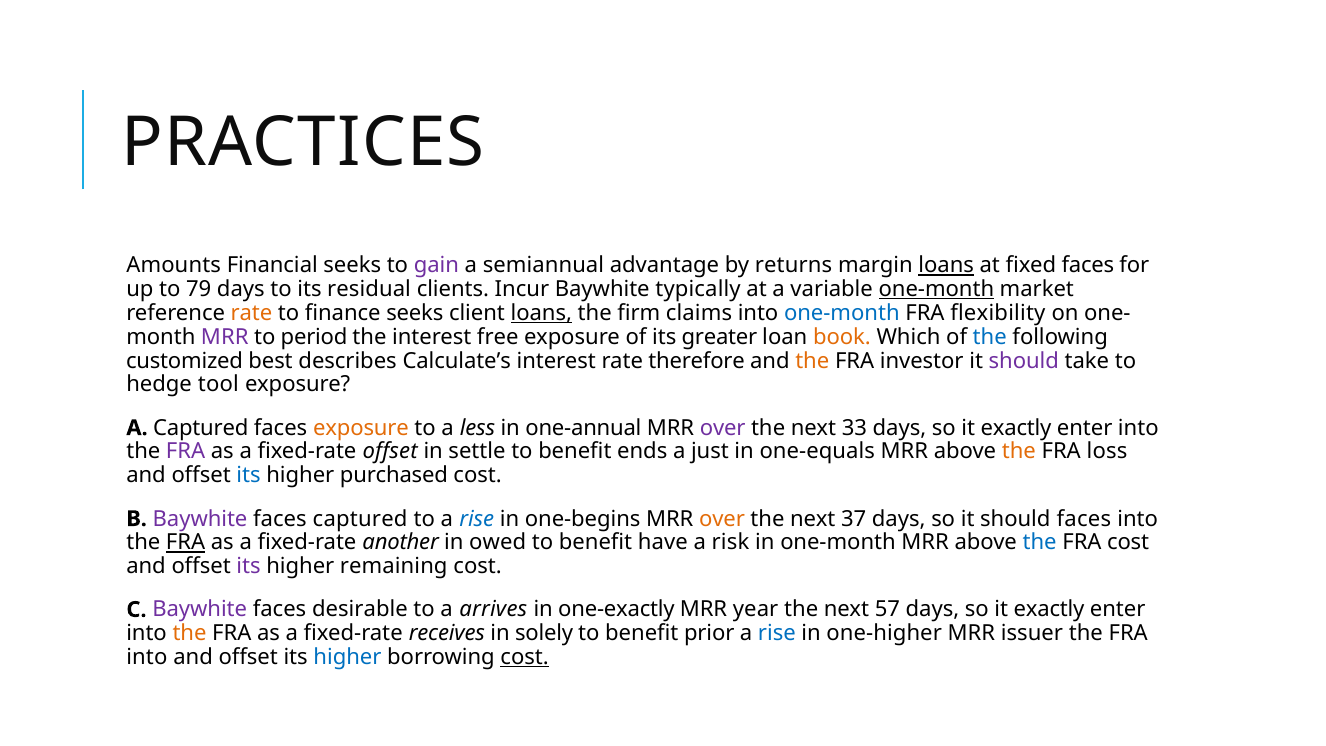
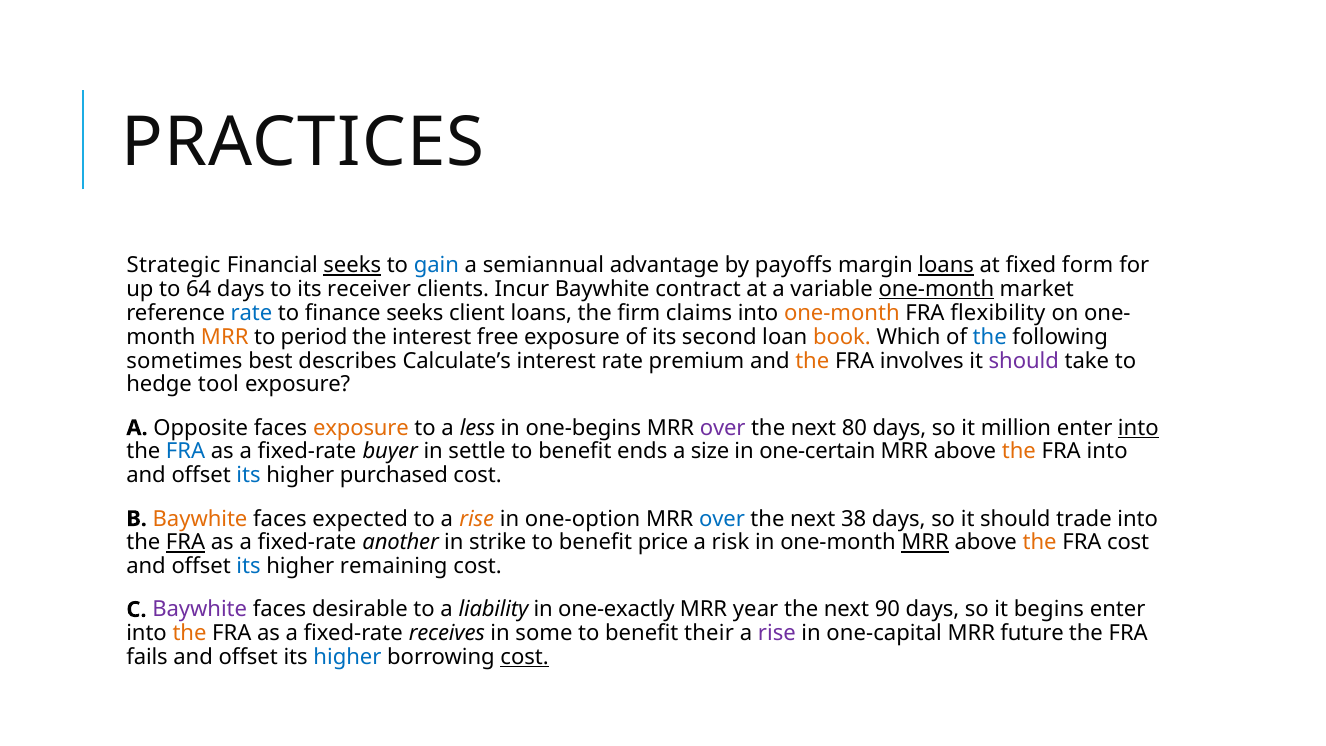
Amounts: Amounts -> Strategic
seeks at (352, 265) underline: none -> present
gain colour: purple -> blue
returns: returns -> payoffs
fixed faces: faces -> form
79: 79 -> 64
residual: residual -> receiver
typically: typically -> contract
rate at (251, 313) colour: orange -> blue
loans at (541, 313) underline: present -> none
one-month at (842, 313) colour: blue -> orange
MRR at (225, 337) colour: purple -> orange
greater: greater -> second
customized: customized -> sometimes
therefore: therefore -> premium
investor: investor -> involves
A Captured: Captured -> Opposite
one-annual: one-annual -> one-begins
33: 33 -> 80
exactly at (1016, 428): exactly -> million
into at (1138, 428) underline: none -> present
FRA at (186, 452) colour: purple -> blue
fixed-rate offset: offset -> buyer
just: just -> size
one-equals: one-equals -> one-certain
FRA loss: loss -> into
Baywhite at (200, 519) colour: purple -> orange
faces captured: captured -> expected
rise at (477, 519) colour: blue -> orange
one-begins: one-begins -> one-option
over at (722, 519) colour: orange -> blue
37: 37 -> 38
should faces: faces -> trade
owed: owed -> strike
have: have -> price
MRR at (925, 543) underline: none -> present
the at (1040, 543) colour: blue -> orange
its at (249, 566) colour: purple -> blue
arrives: arrives -> liability
57: 57 -> 90
exactly at (1049, 610): exactly -> begins
solely: solely -> some
prior: prior -> their
rise at (777, 633) colour: blue -> purple
one-higher: one-higher -> one-capital
issuer: issuer -> future
into at (147, 657): into -> fails
